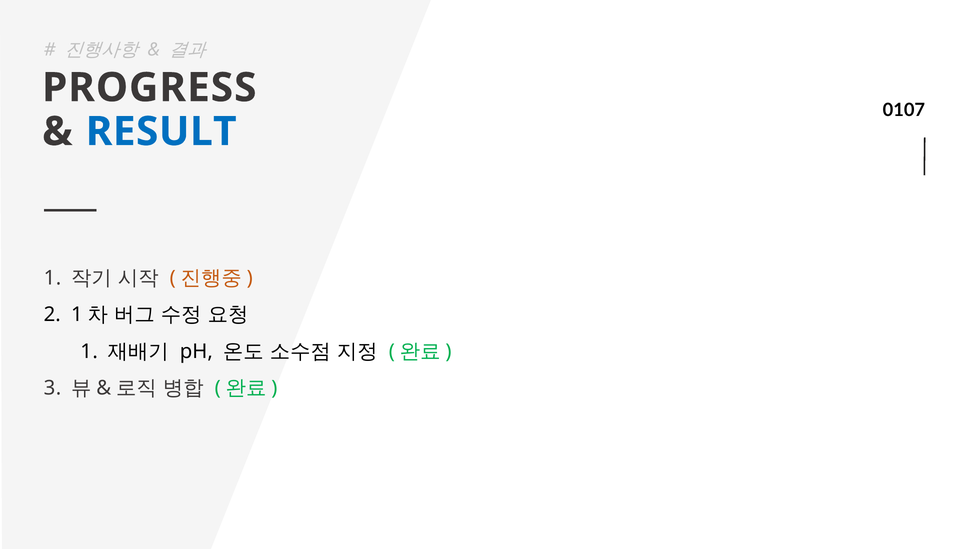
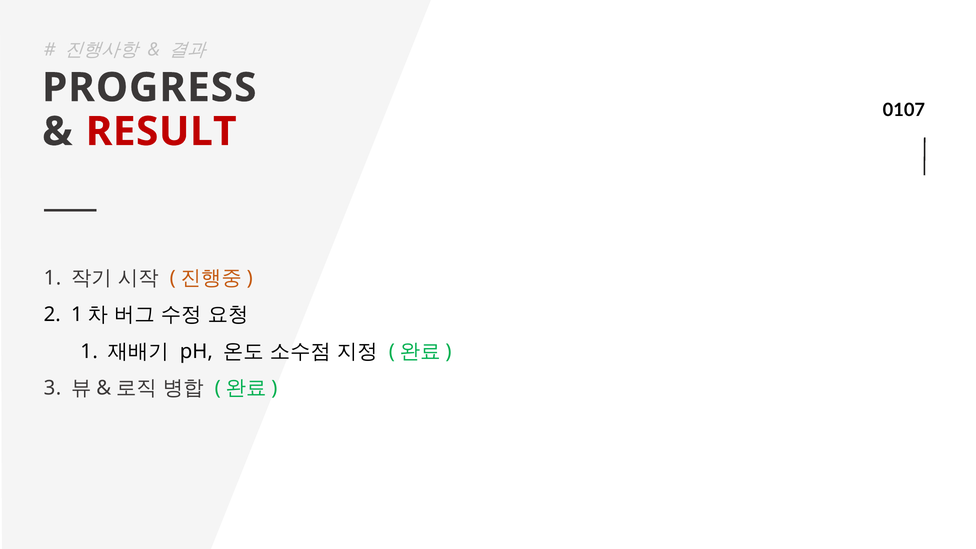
RESULT colour: blue -> red
